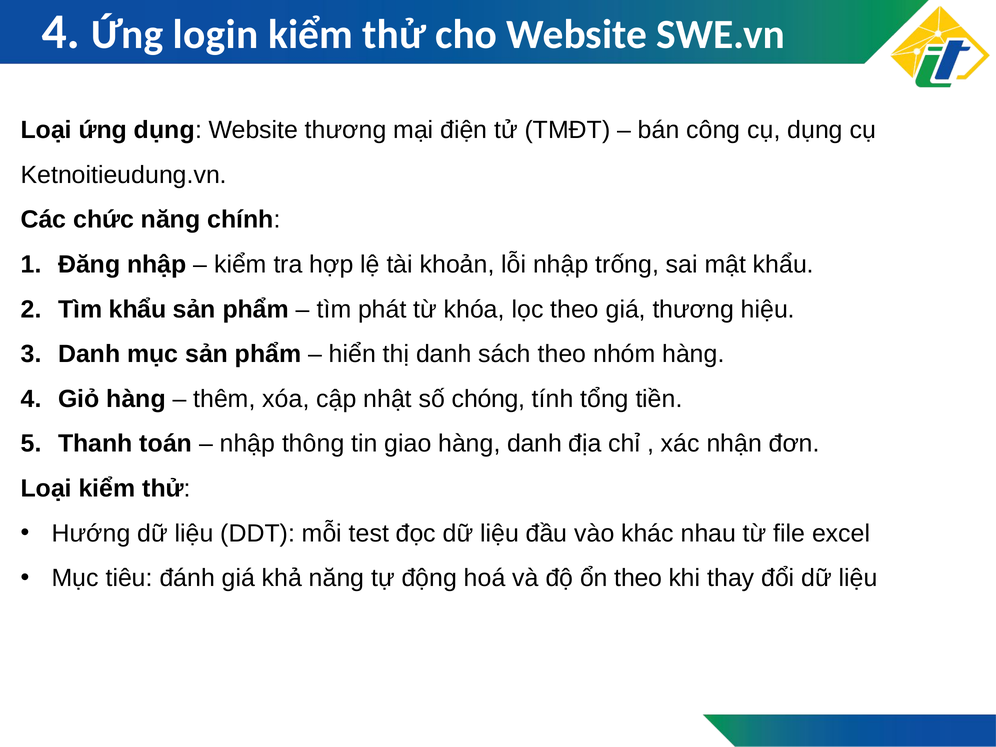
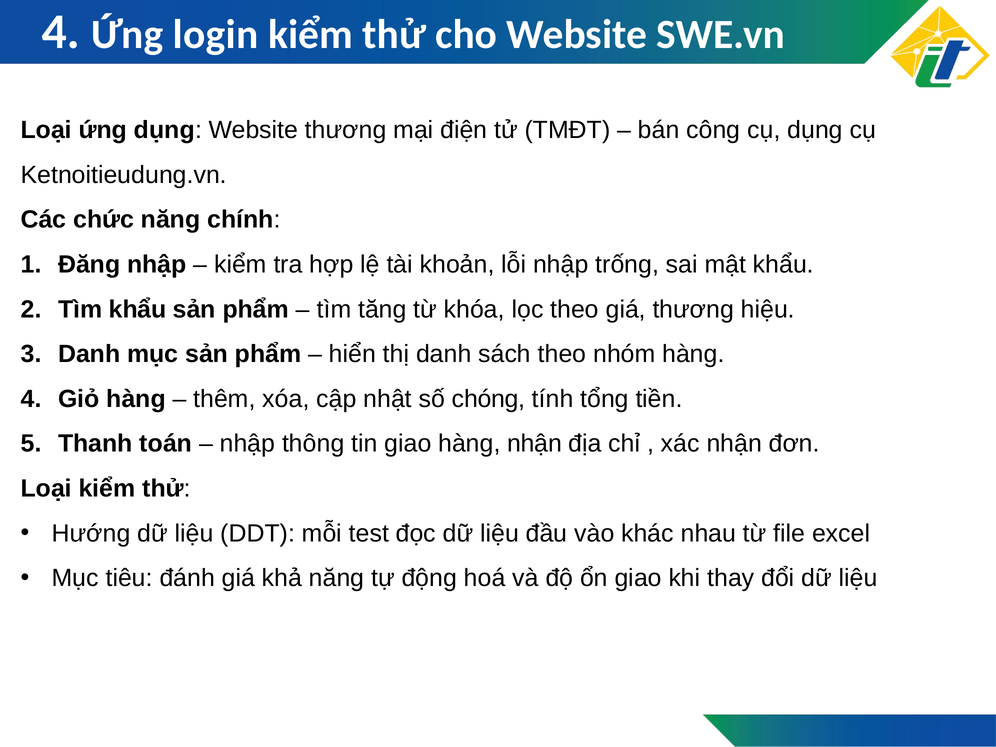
phát: phát -> tăng
hàng danh: danh -> nhận
ổn theo: theo -> giao
